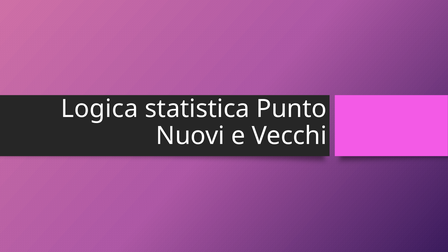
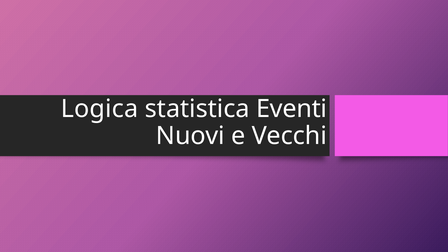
Punto: Punto -> Eventi
